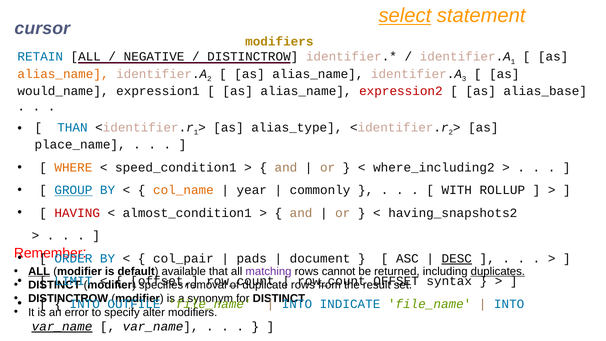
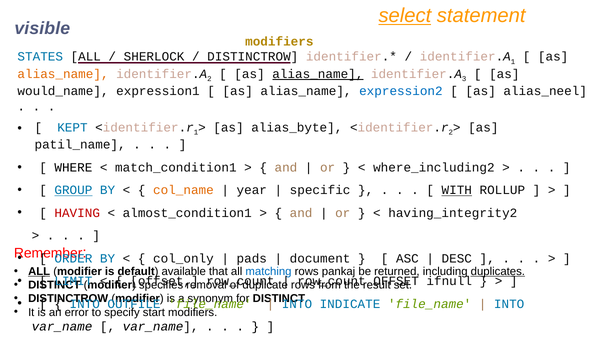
cursor: cursor -> visible
RETAIN: RETAIN -> STATES
NEGATIVE: NEGATIVE -> SHERLOCK
alias_name at (318, 74) underline: none -> present
expression2 colour: red -> blue
alias_base: alias_base -> alias_neel
THAN: THAN -> KEPT
alias_type: alias_type -> alias_byte
place_name: place_name -> patil_name
WHERE colour: orange -> black
speed_condition1: speed_condition1 -> match_condition1
commonly: commonly -> specific
WITH underline: none -> present
having_snapshots2: having_snapshots2 -> having_integrity2
col_pair: col_pair -> col_only
DESC underline: present -> none
matching colour: purple -> blue
cannot: cannot -> pankaj
syntax: syntax -> ifnull
alter: alter -> start
var_name at (62, 327) underline: present -> none
